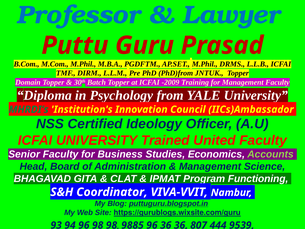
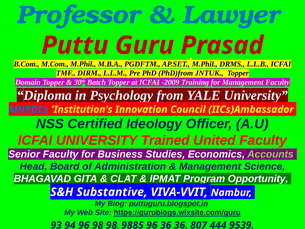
MHRDI’s colour: green -> blue
Functioning: Functioning -> Opportunity
Coordinator: Coordinator -> Substantive
